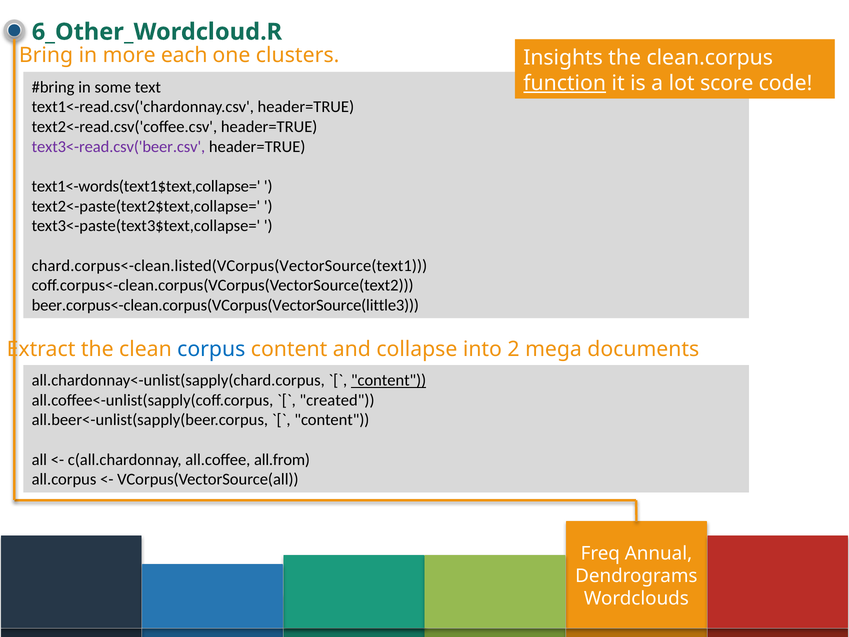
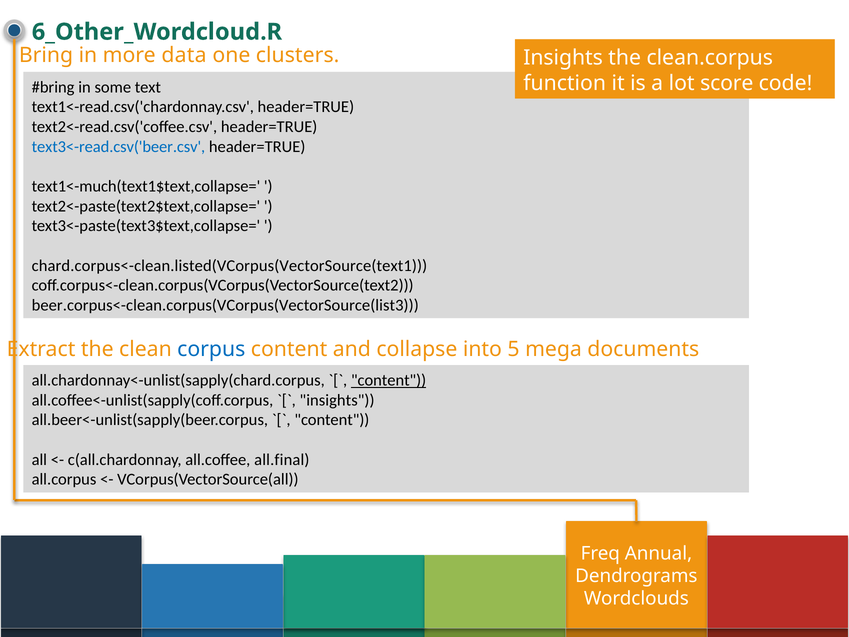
each: each -> data
function underline: present -> none
text3<-read.csv('beer.csv colour: purple -> blue
text1<-words(text1$text,collapse=: text1<-words(text1$text,collapse= -> text1<-much(text1$text,collapse=
beer.corpus<-clean.corpus(VCorpus(VectorSource(little3: beer.corpus<-clean.corpus(VCorpus(VectorSource(little3 -> beer.corpus<-clean.corpus(VCorpus(VectorSource(list3
2: 2 -> 5
created at (337, 400): created -> insights
all.from: all.from -> all.final
